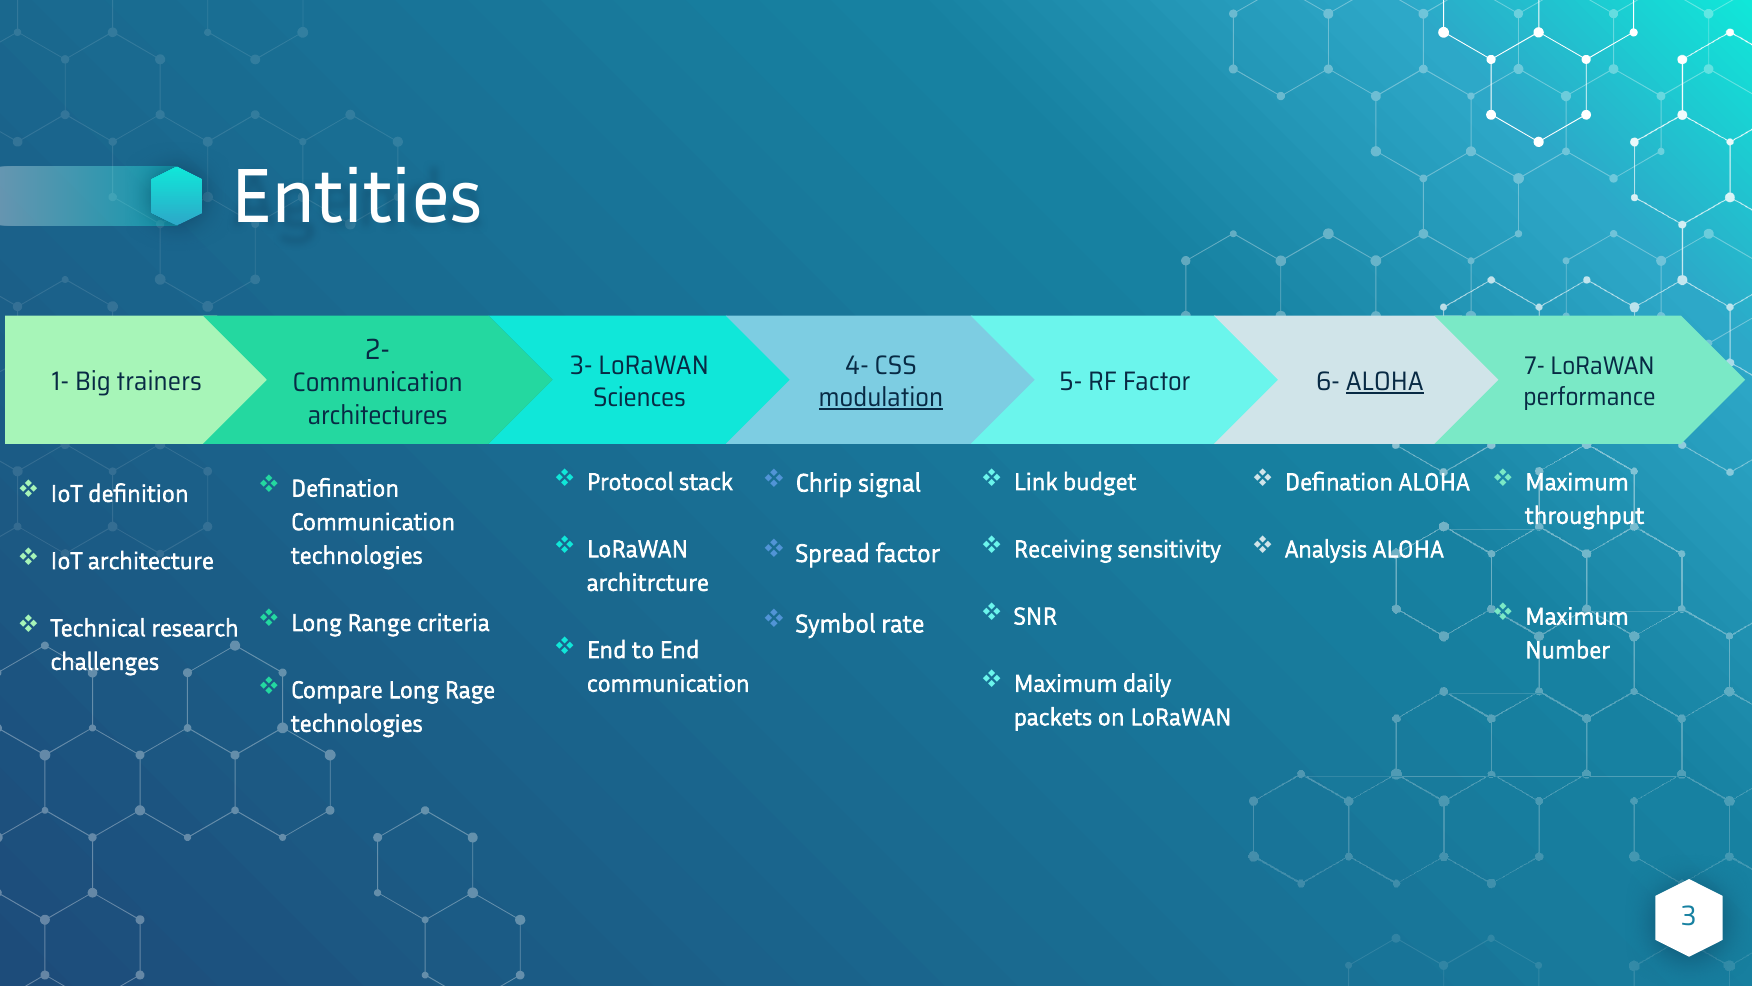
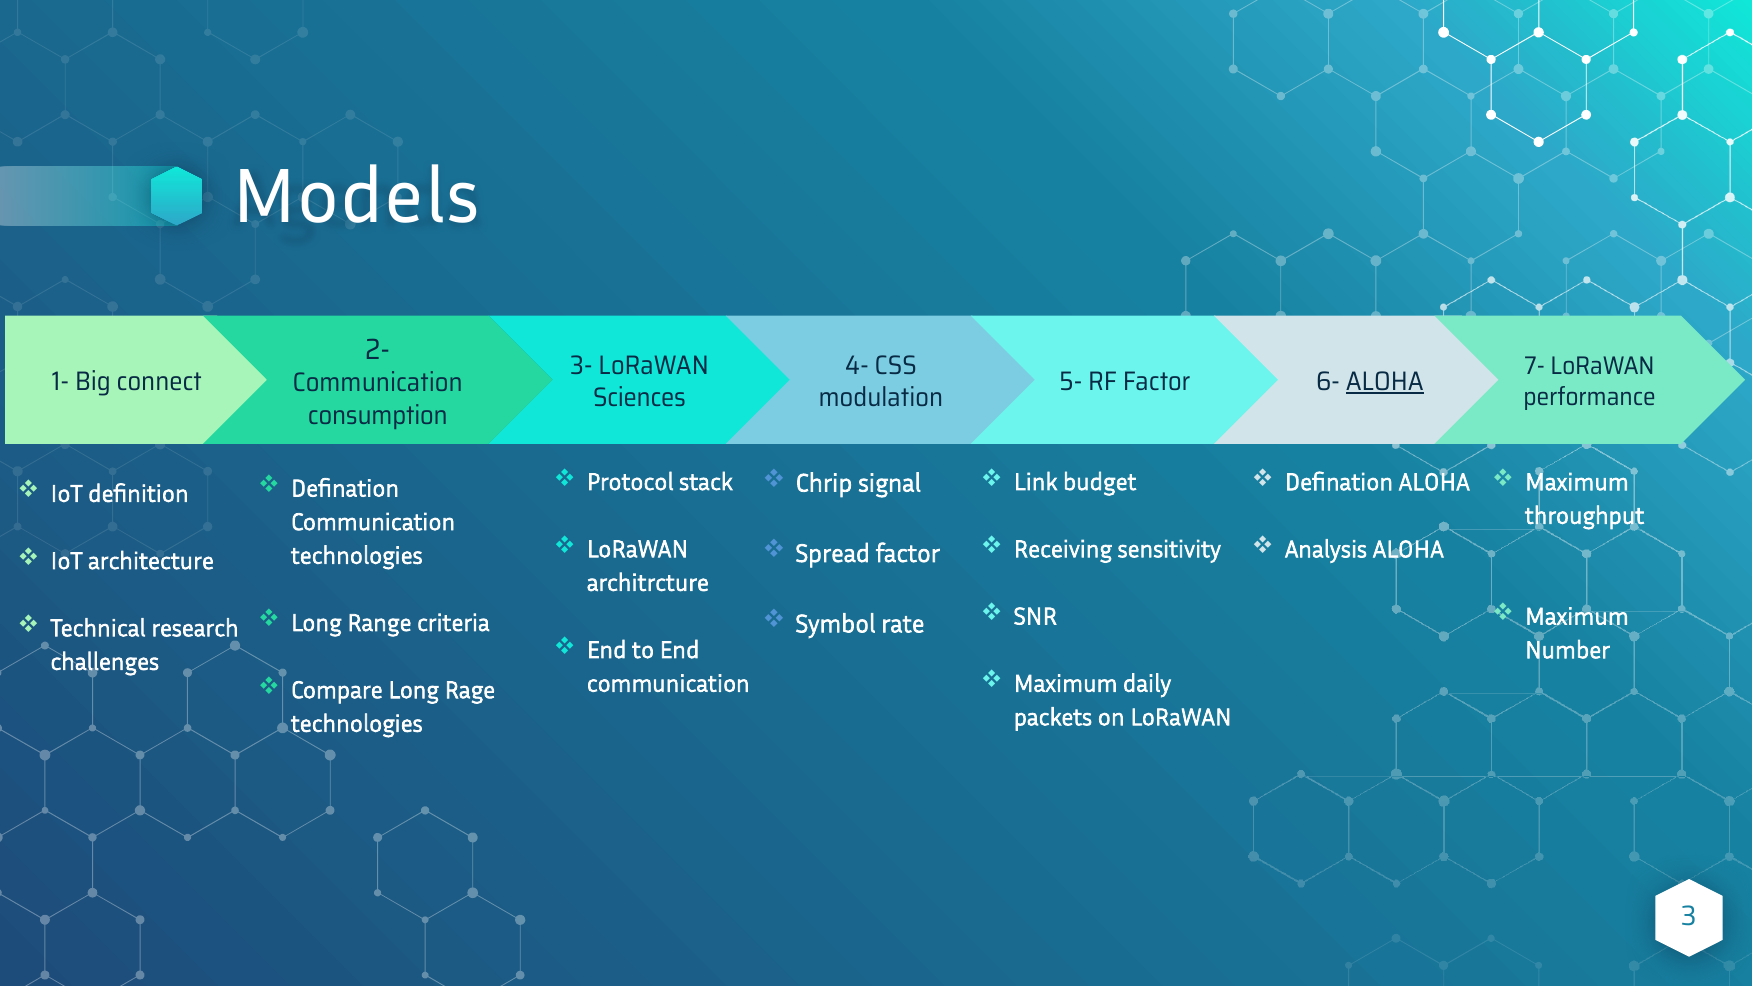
Entities: Entities -> Models
trainers: trainers -> connect
modulation underline: present -> none
architectures: architectures -> consumption
